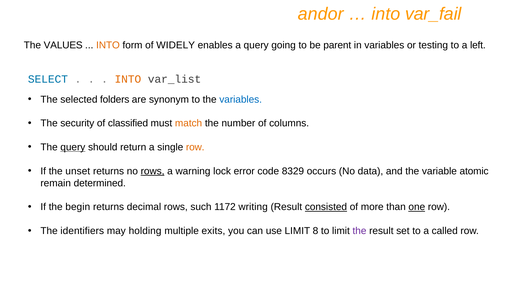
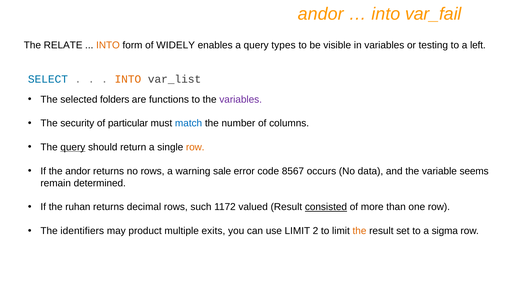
VALUES: VALUES -> RELATE
going: going -> types
parent: parent -> visible
synonym: synonym -> functions
variables at (241, 99) colour: blue -> purple
classified: classified -> particular
match colour: orange -> blue
the unset: unset -> andor
rows at (153, 171) underline: present -> none
lock: lock -> sale
8329: 8329 -> 8567
atomic: atomic -> seems
begin: begin -> ruhan
writing: writing -> valued
one underline: present -> none
holding: holding -> product
8: 8 -> 2
the at (359, 231) colour: purple -> orange
called: called -> sigma
